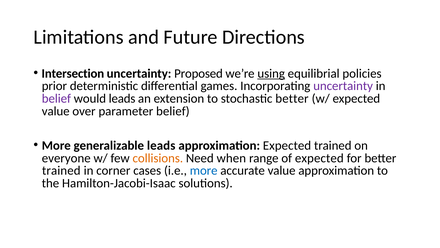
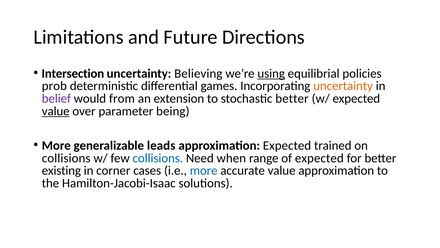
Proposed: Proposed -> Believing
prior: prior -> prob
uncertainty at (343, 86) colour: purple -> orange
would leads: leads -> from
value at (56, 111) underline: none -> present
parameter belief: belief -> being
everyone at (66, 158): everyone -> collisions
collisions at (158, 158) colour: orange -> blue
trained at (61, 170): trained -> existing
